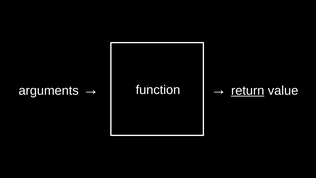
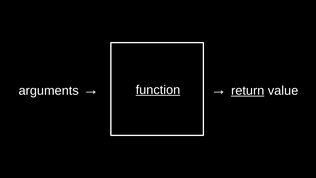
function underline: none -> present
